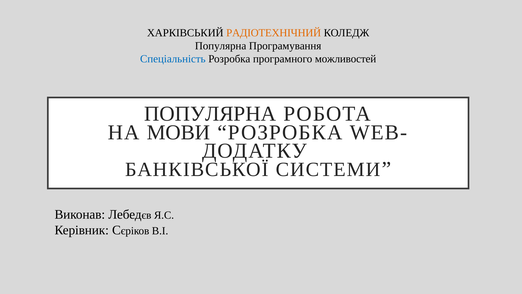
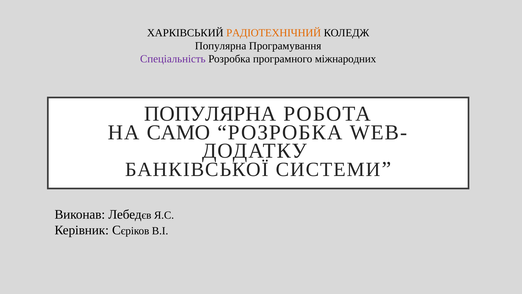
Спеціальність colour: blue -> purple
можливостей: можливостей -> міжнародних
МОВИ: МОВИ -> САМО
